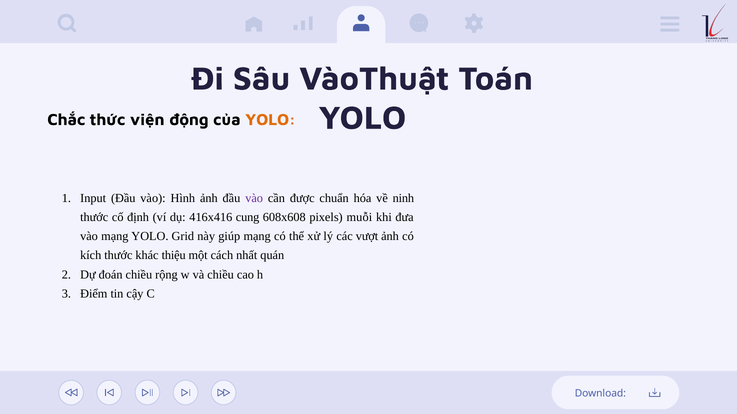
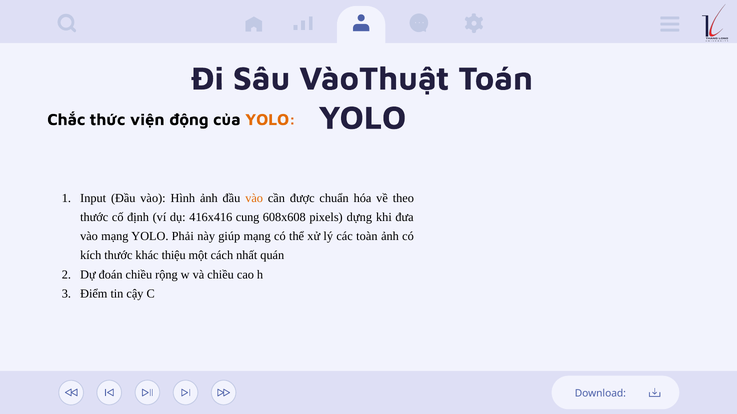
vào at (254, 198) colour: purple -> orange
ninh: ninh -> theo
muỗi: muỗi -> dựng
Grid: Grid -> Phải
vượt: vượt -> toàn
